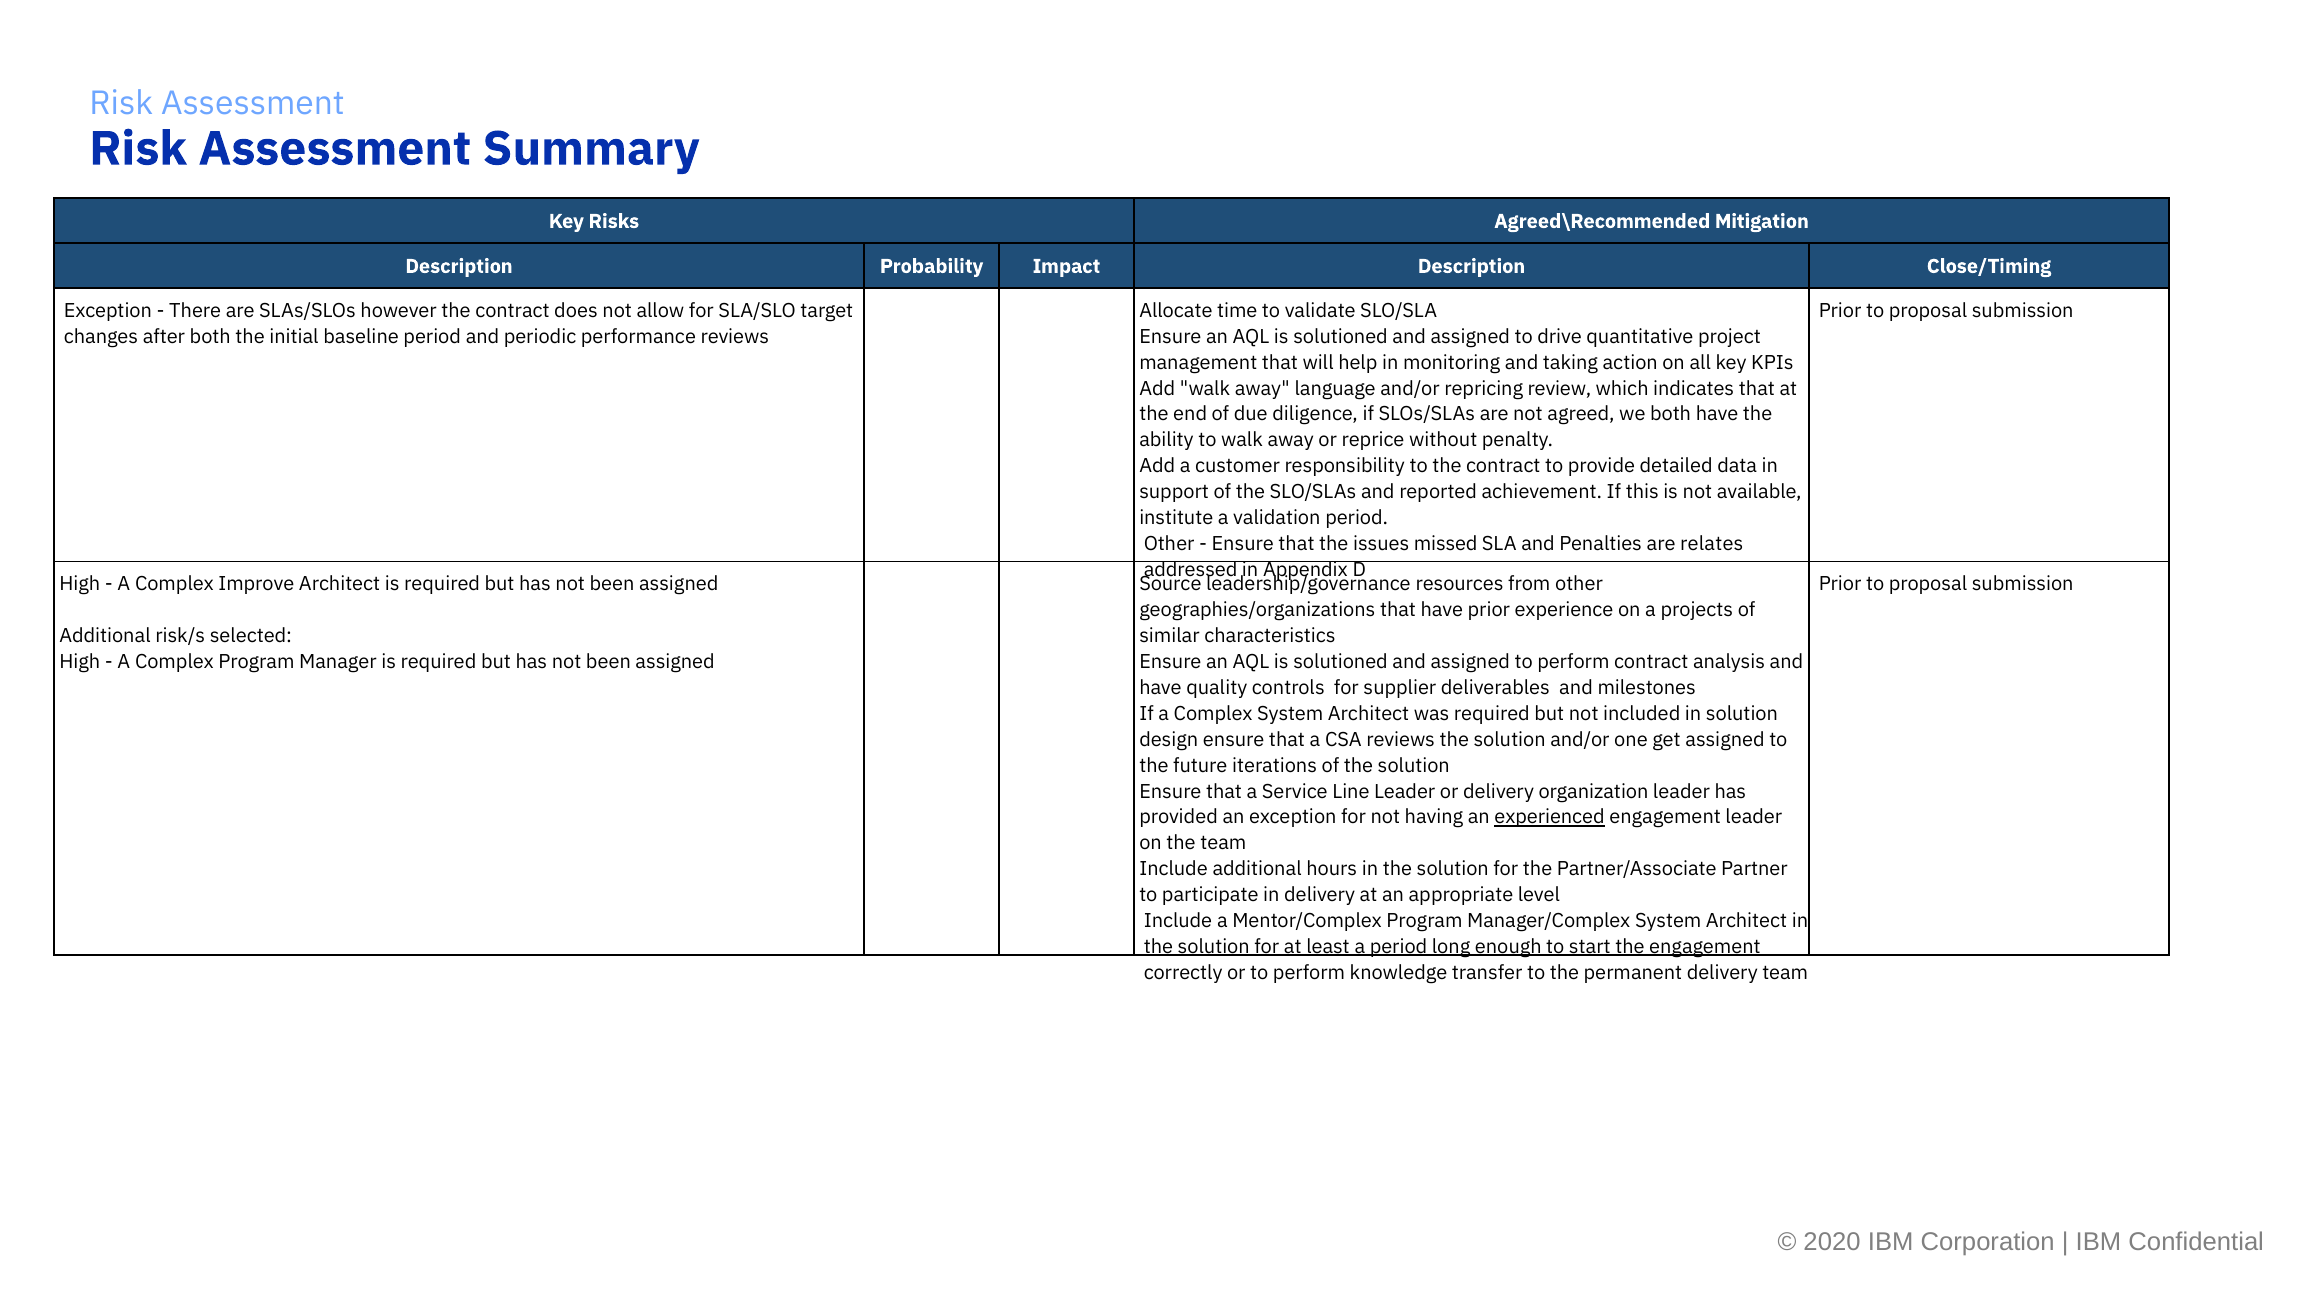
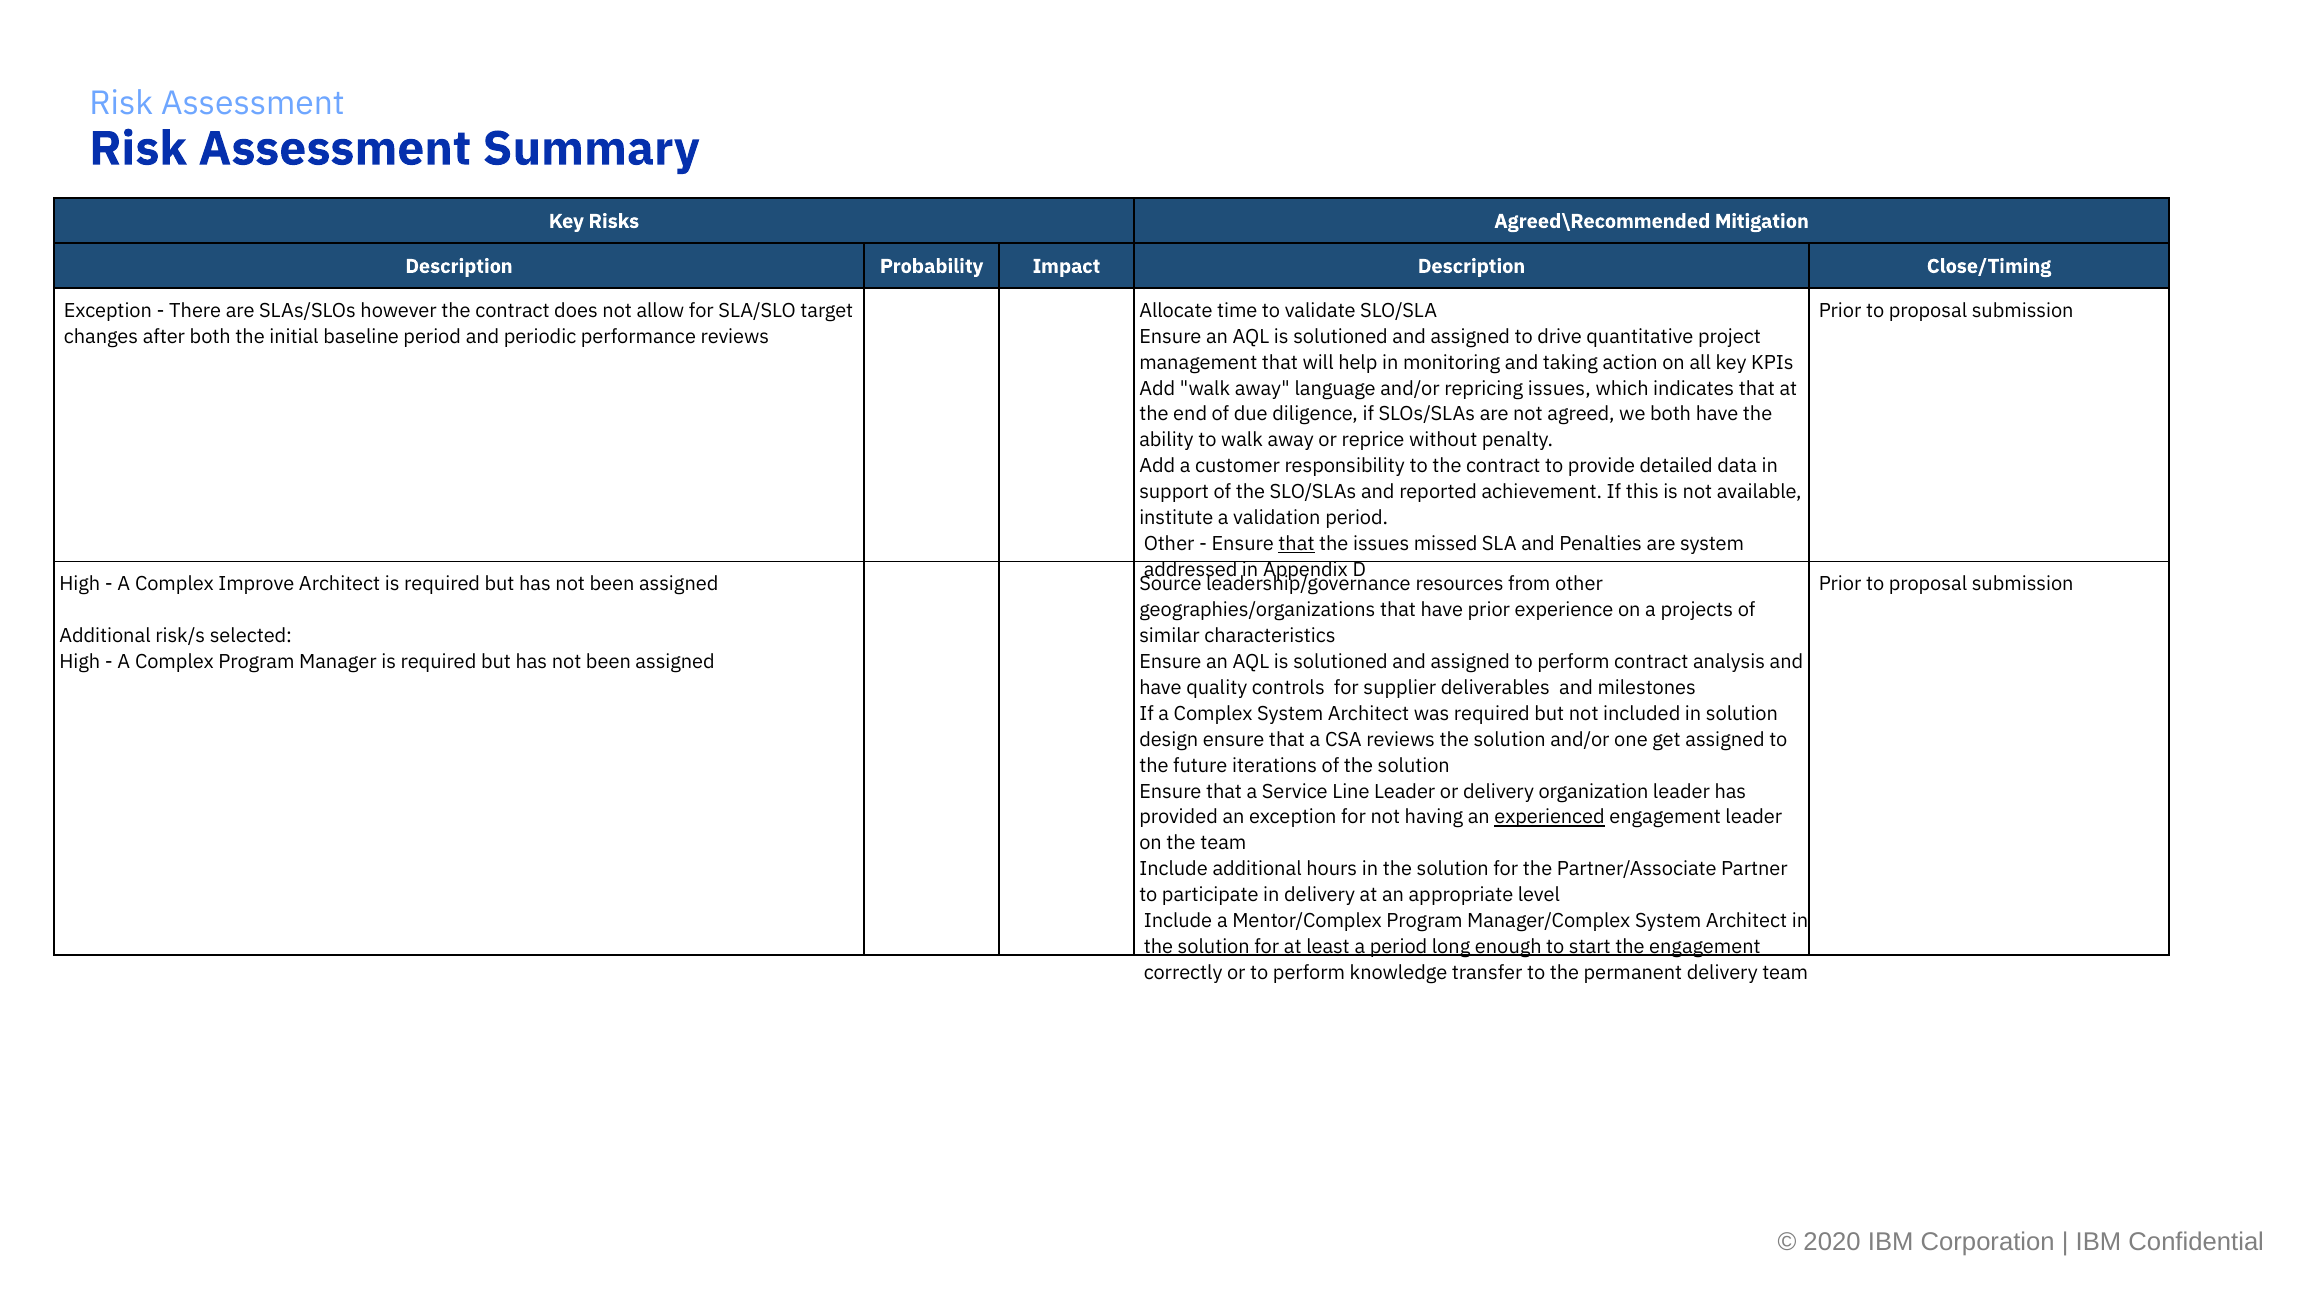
repricing review: review -> issues
that at (1296, 544) underline: none -> present
are relates: relates -> system
